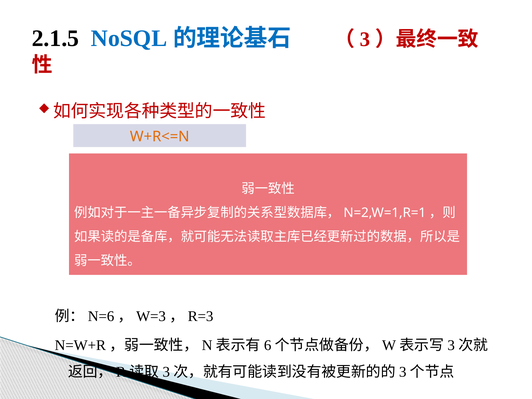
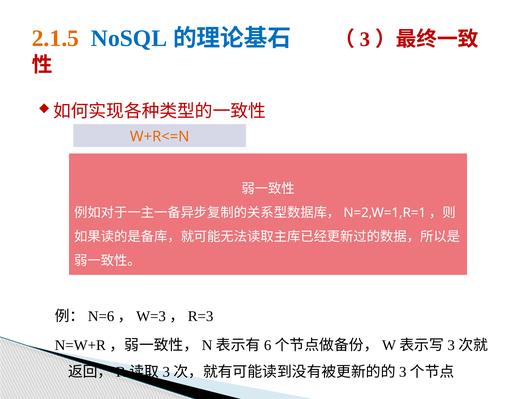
2.1.5 colour: black -> orange
